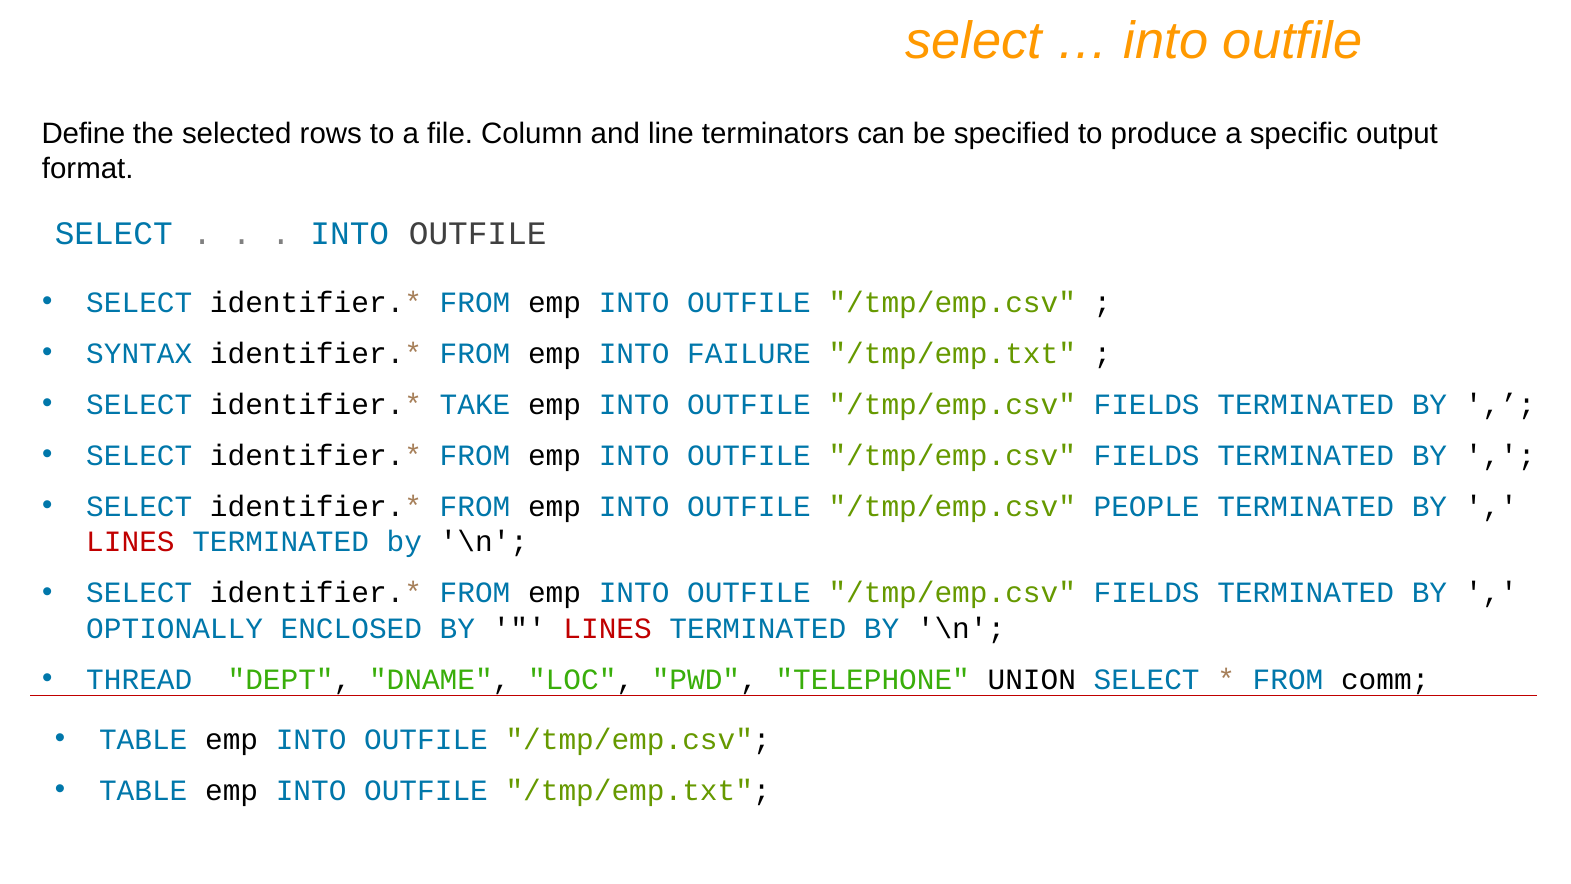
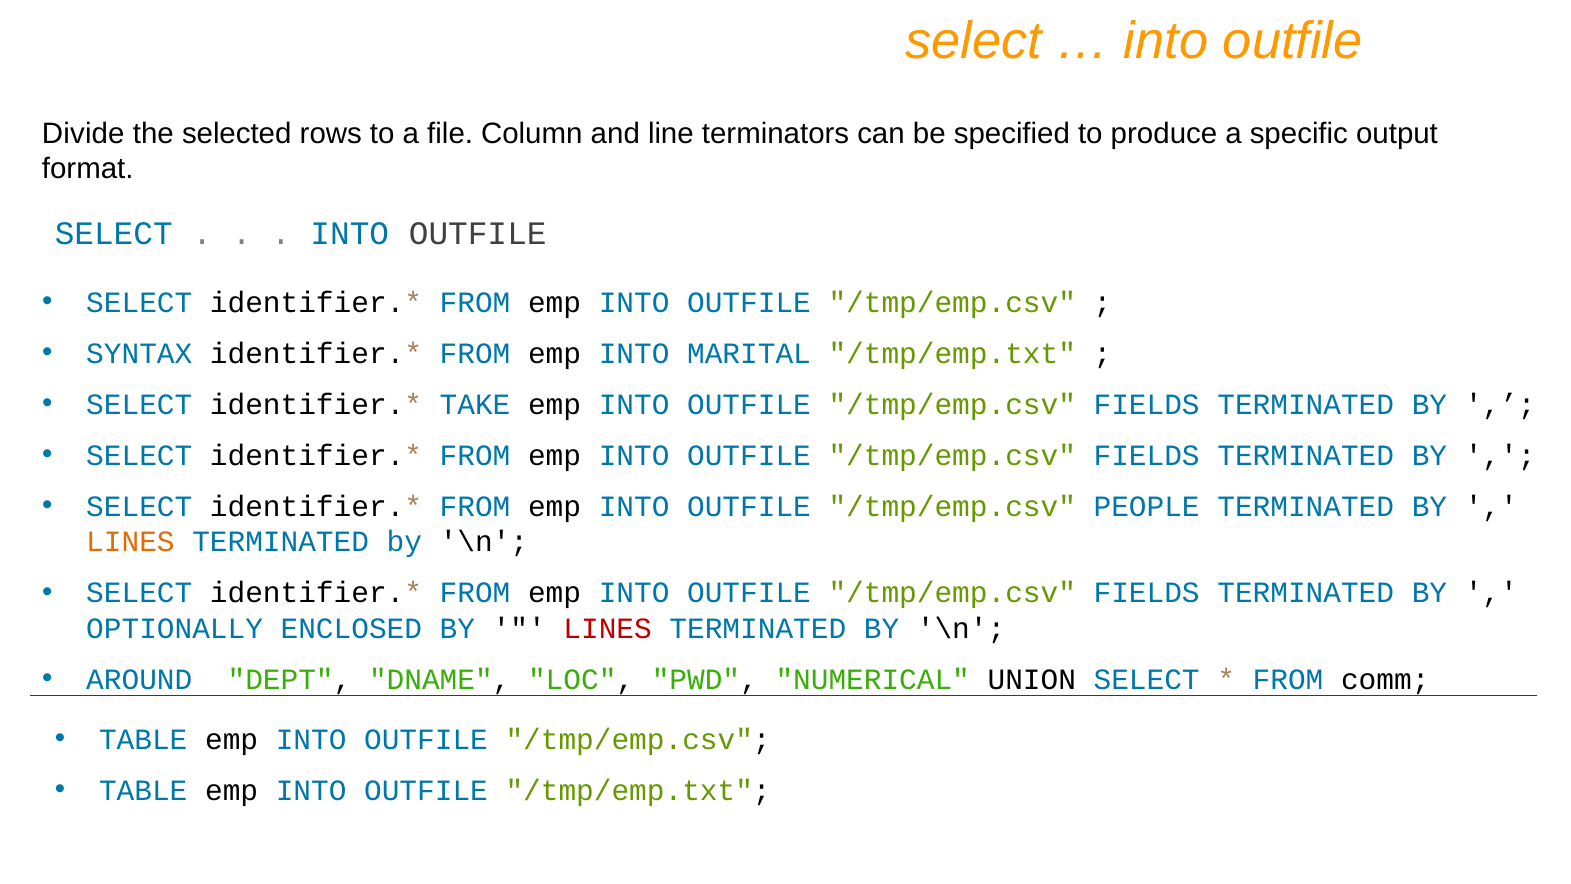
Define: Define -> Divide
FAILURE: FAILURE -> MARITAL
LINES at (130, 542) colour: red -> orange
THREAD: THREAD -> AROUND
TELEPHONE: TELEPHONE -> NUMERICAL
